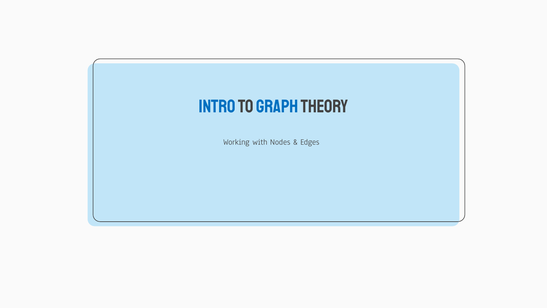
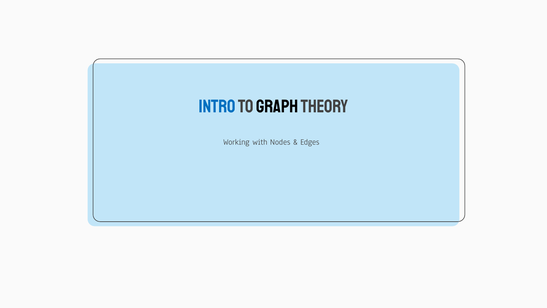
Graph colour: blue -> black
